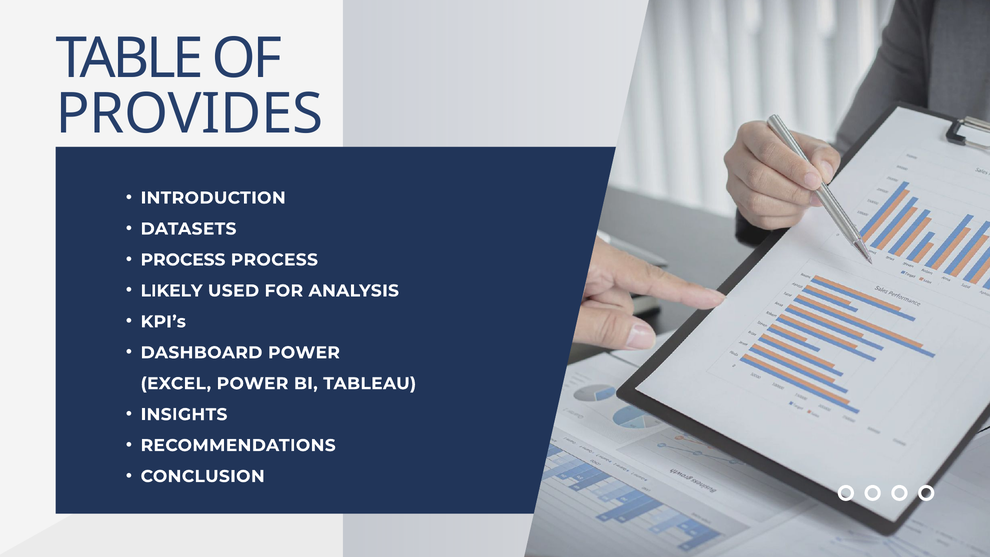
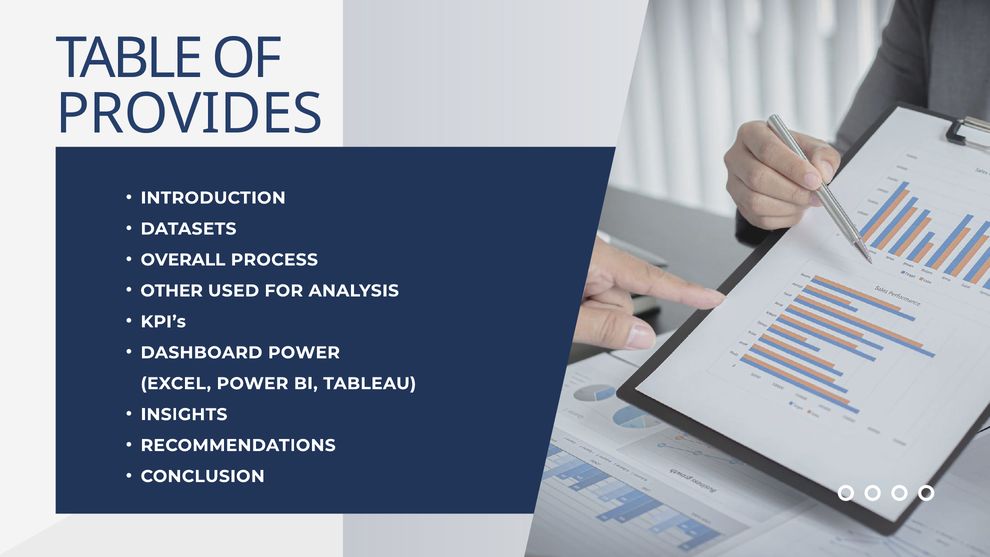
PROCESS at (183, 260): PROCESS -> OVERALL
LIKELY: LIKELY -> OTHER
